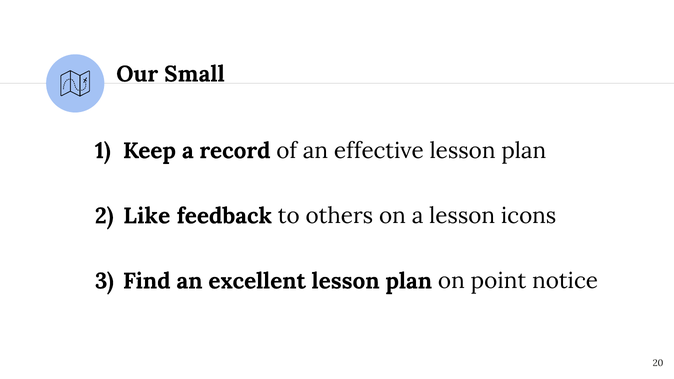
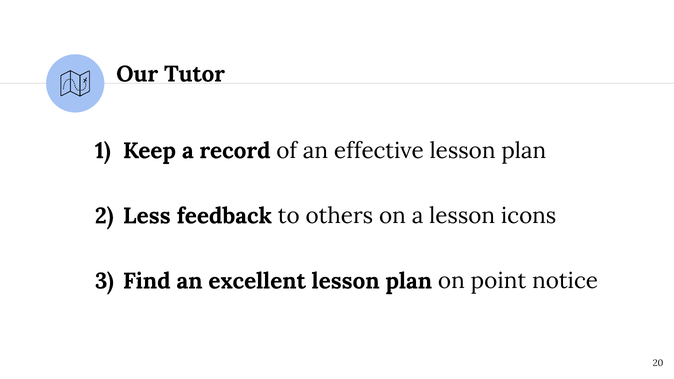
Small: Small -> Tutor
Like: Like -> Less
